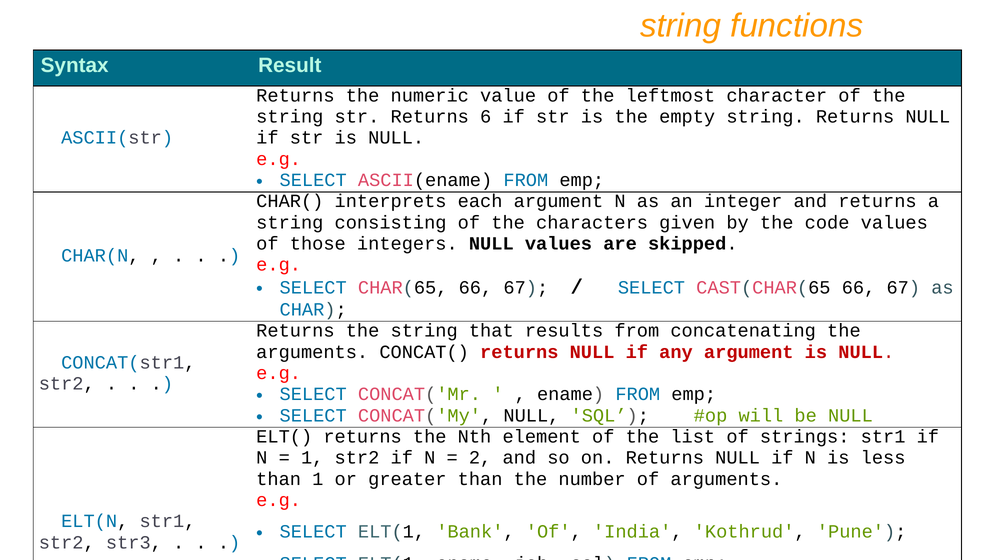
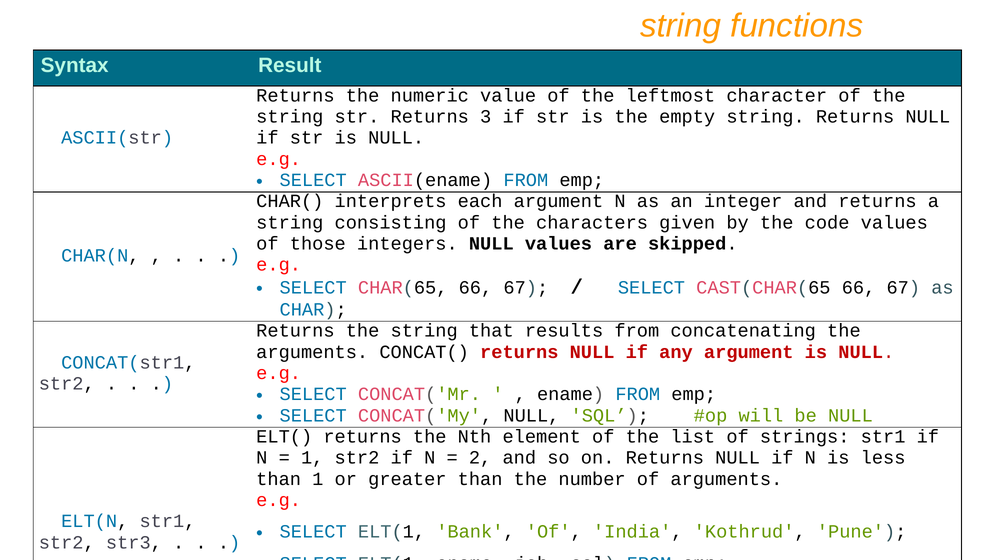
6: 6 -> 3
